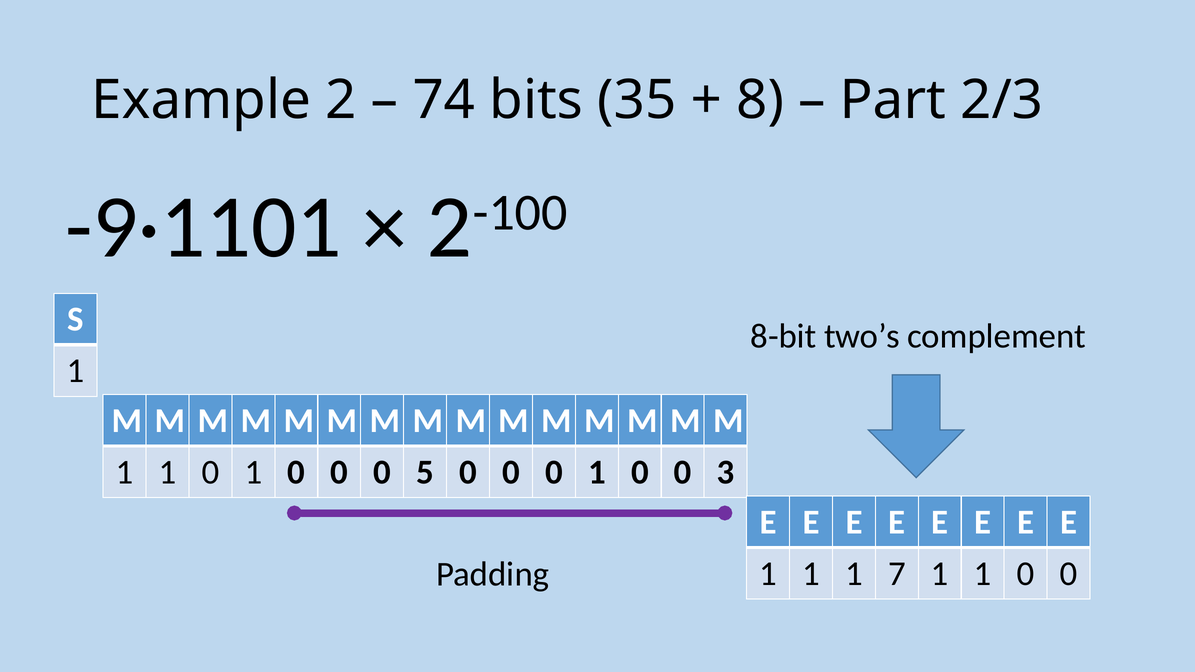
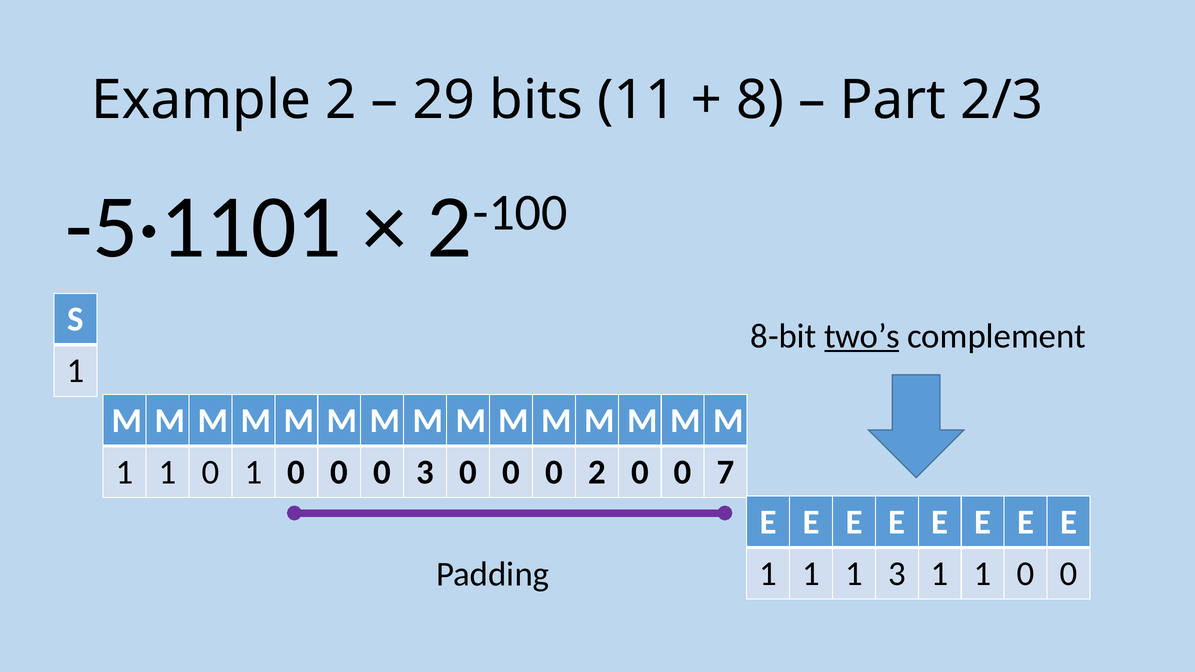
74: 74 -> 29
35: 35 -> 11
-9·1101: -9·1101 -> -5·1101
two’s underline: none -> present
0 5: 5 -> 3
0 0 1: 1 -> 2
3: 3 -> 7
1 7: 7 -> 3
